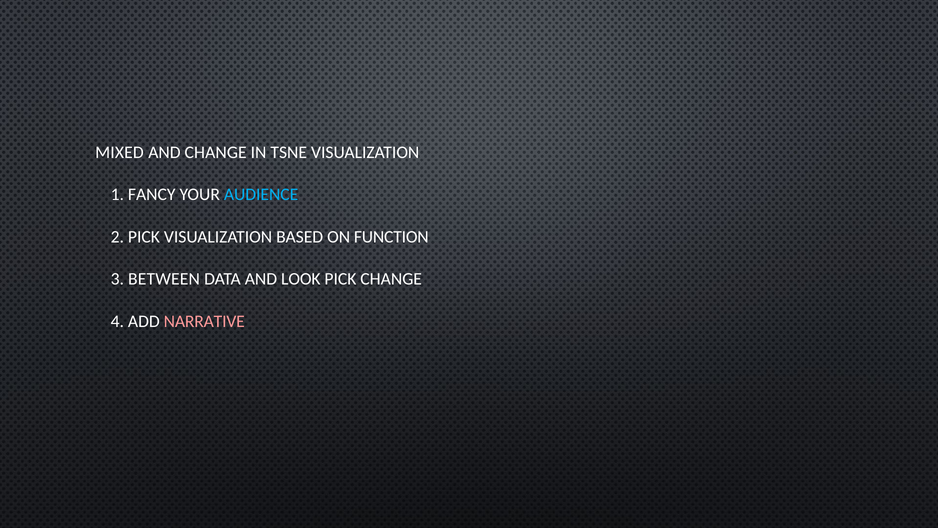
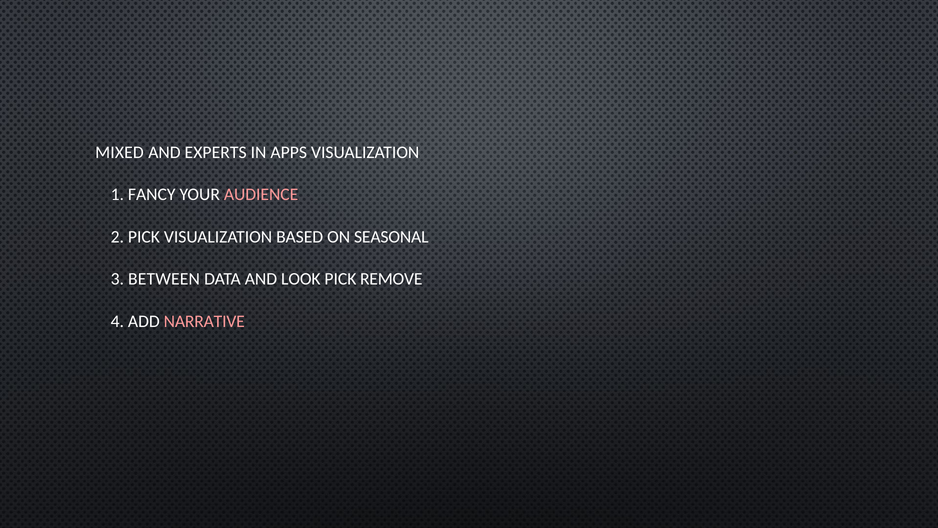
AND CHANGE: CHANGE -> EXPERTS
TSNE: TSNE -> APPS
AUDIENCE colour: light blue -> pink
FUNCTION: FUNCTION -> SEASONAL
PICK CHANGE: CHANGE -> REMOVE
